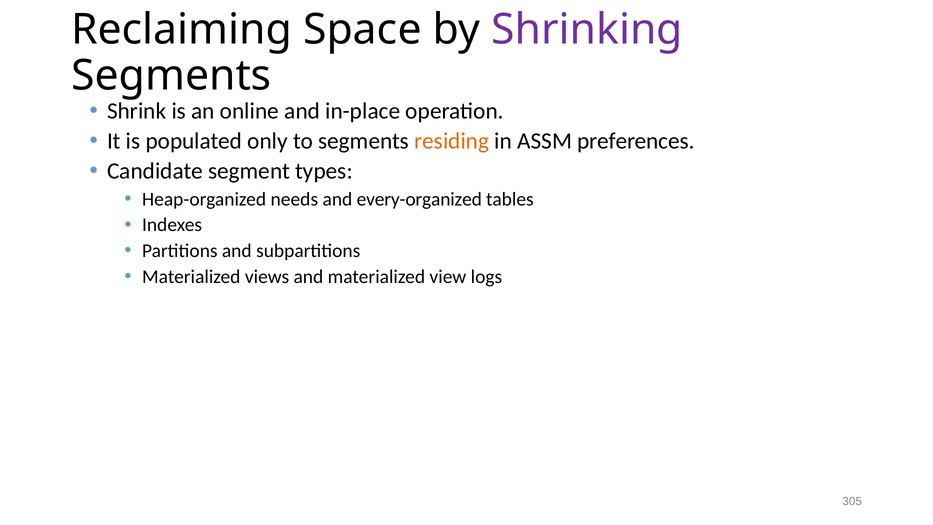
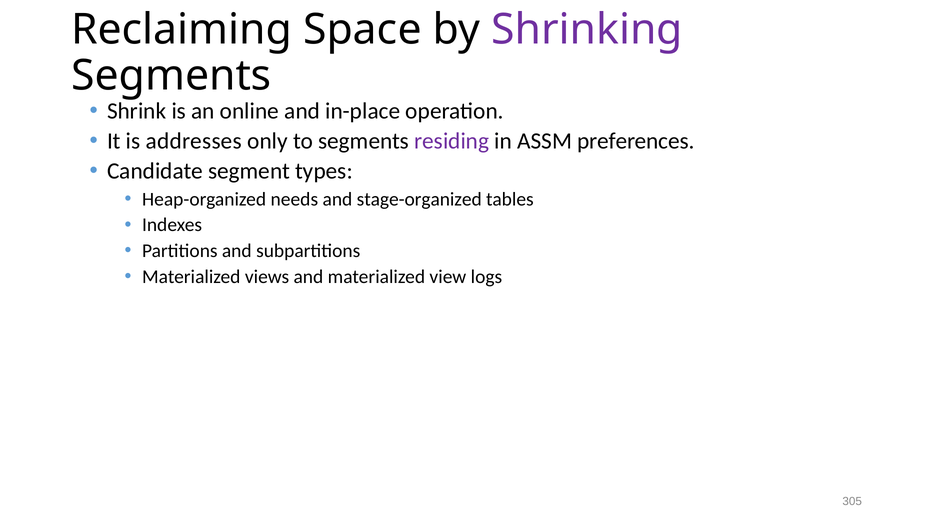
populated: populated -> addresses
residing colour: orange -> purple
every-organized: every-organized -> stage-organized
